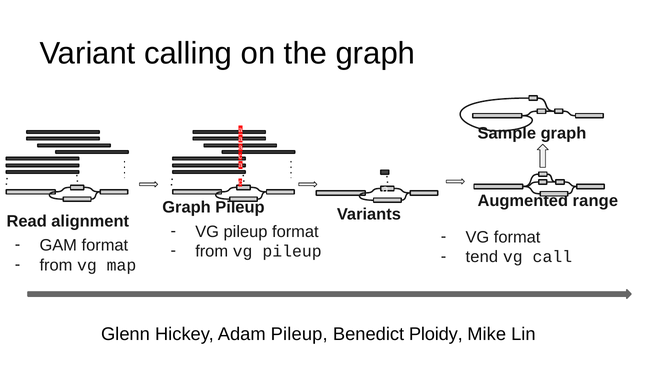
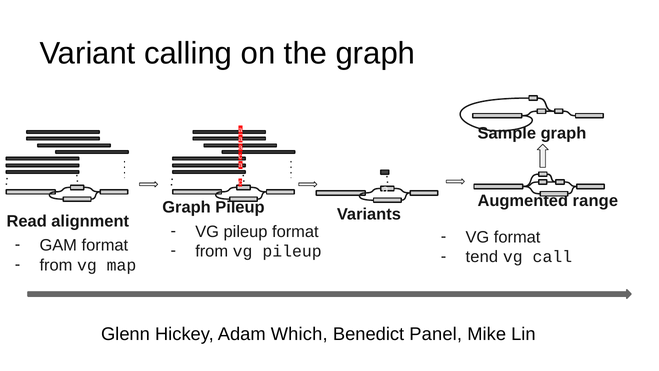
Adam Pileup: Pileup -> Which
Ploidy: Ploidy -> Panel
